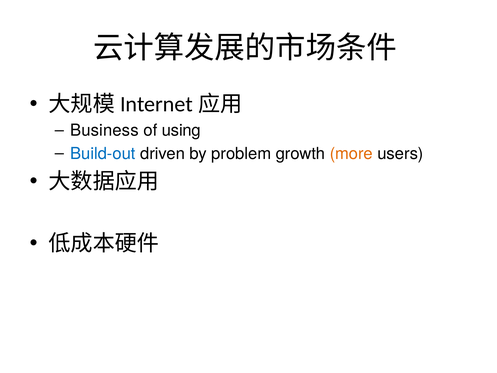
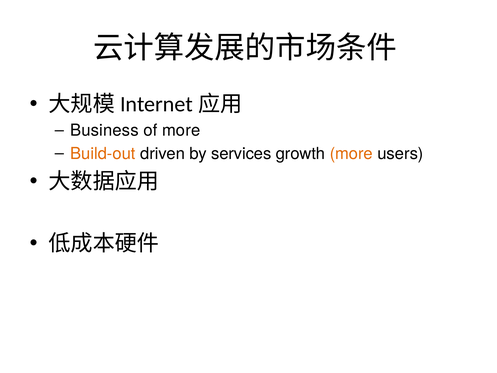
of using: using -> more
Build-out colour: blue -> orange
problem: problem -> services
